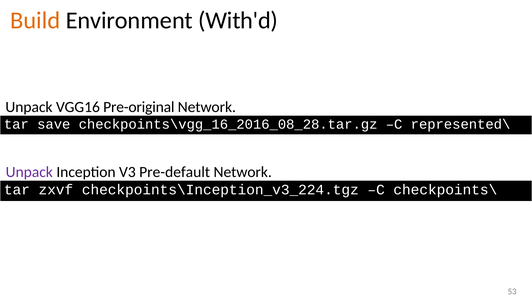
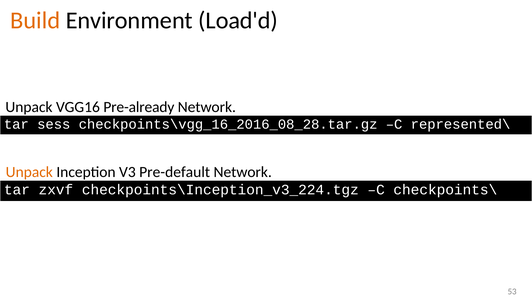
With'd: With'd -> Load'd
Pre-original: Pre-original -> Pre-already
save: save -> sess
Unpack at (29, 172) colour: purple -> orange
